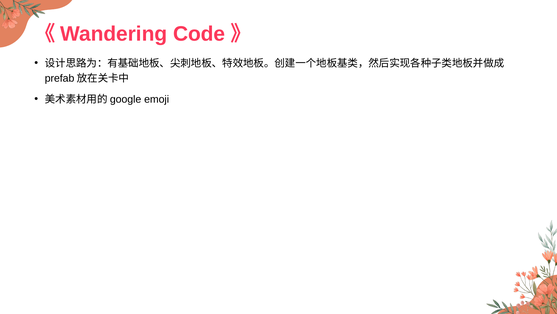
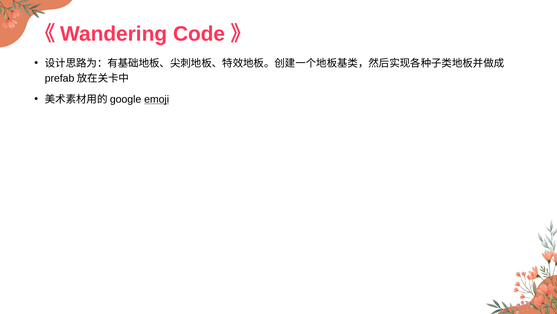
emoji underline: none -> present
